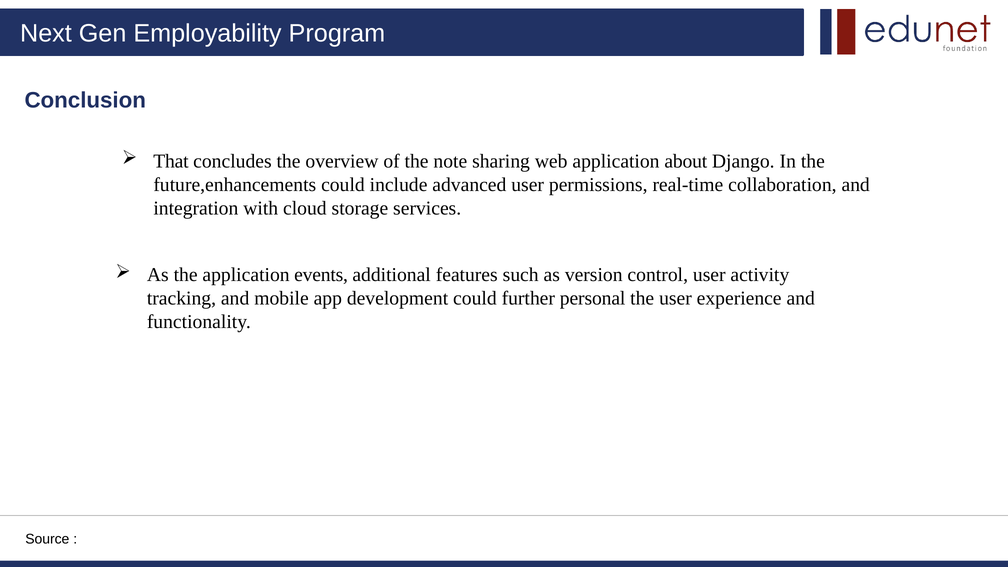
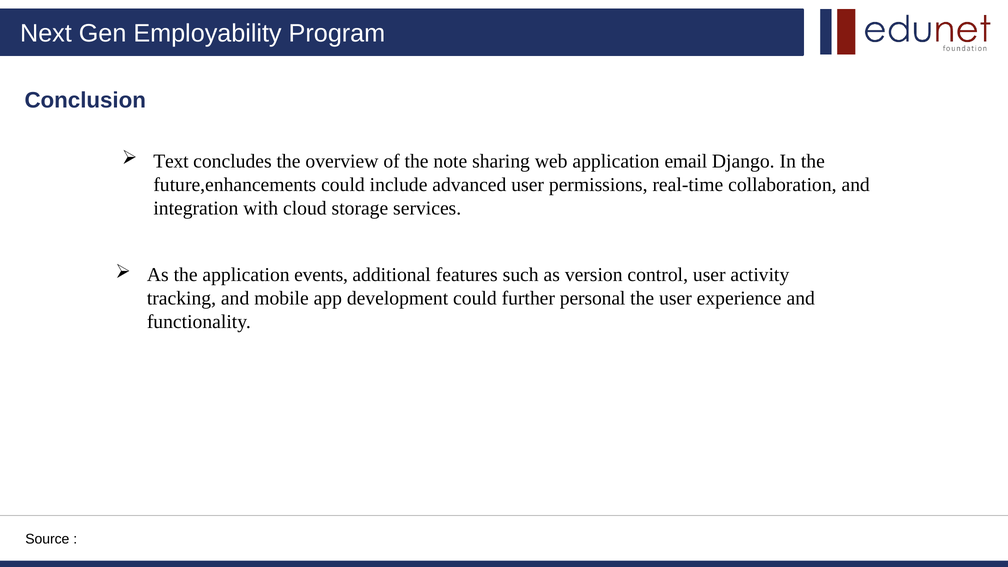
That: That -> Text
about: about -> email
